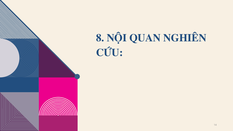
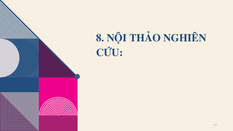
QUAN: QUAN -> THẢO
